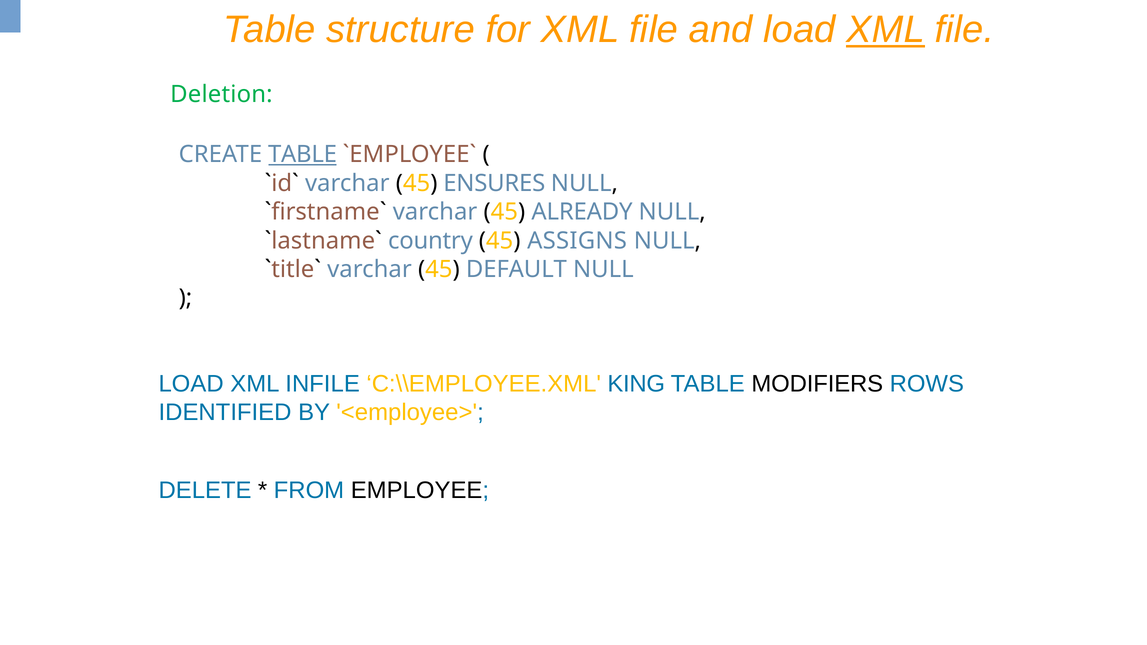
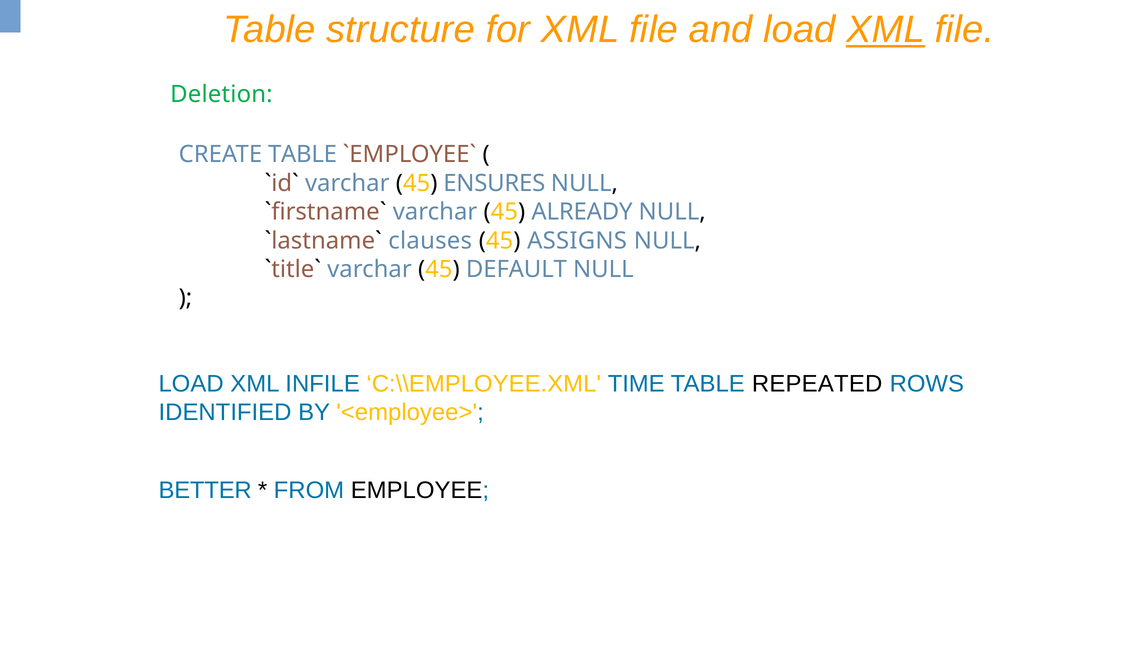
TABLE at (303, 155) underline: present -> none
country: country -> clauses
KING: KING -> TIME
MODIFIERS: MODIFIERS -> REPEATED
DELETE: DELETE -> BETTER
